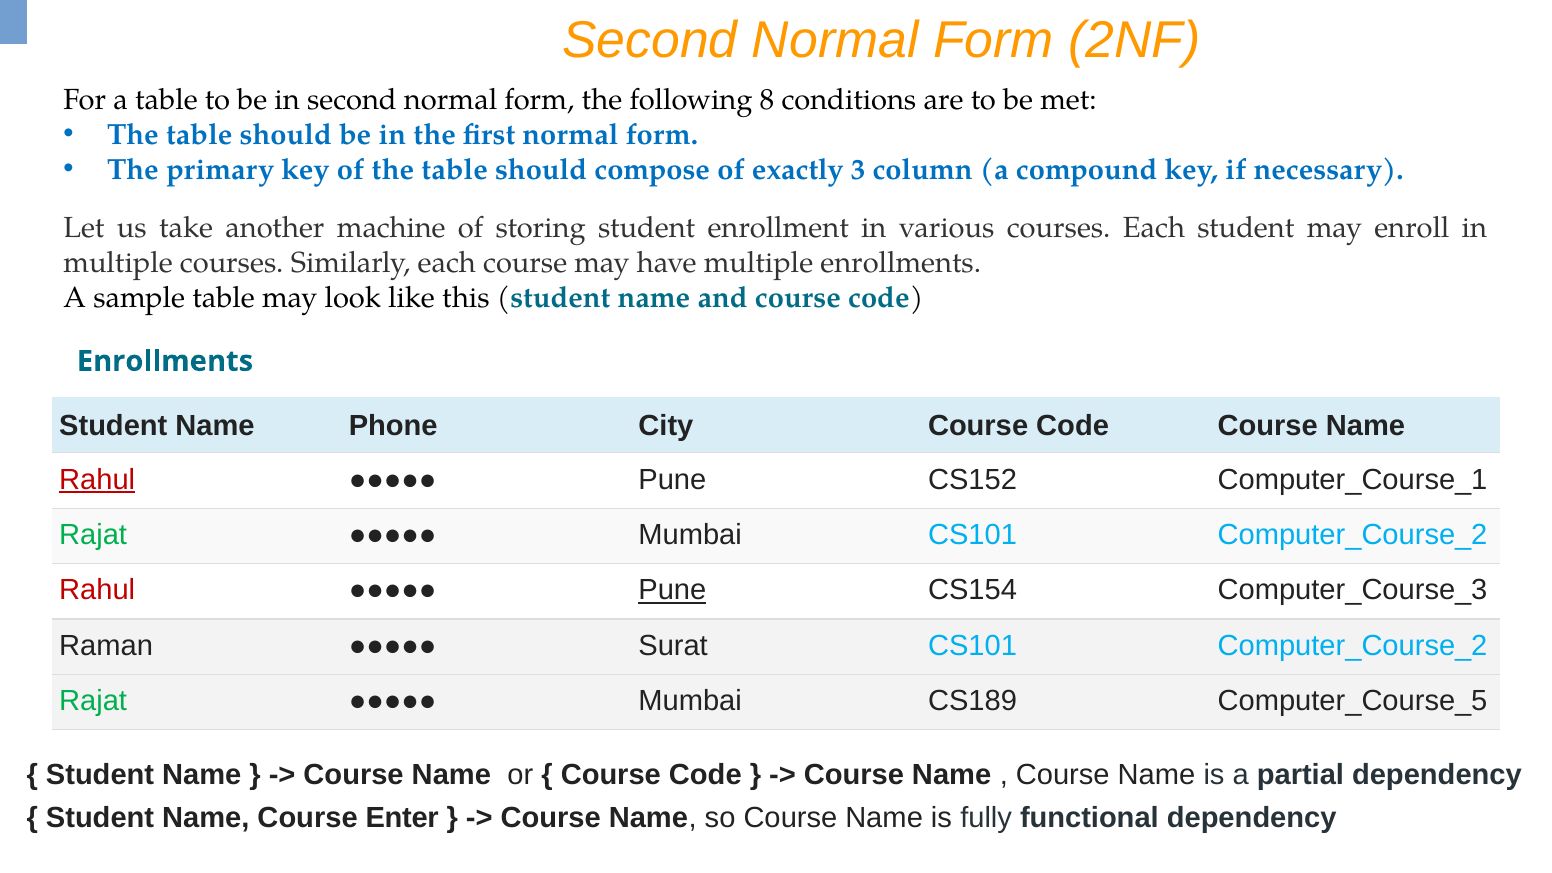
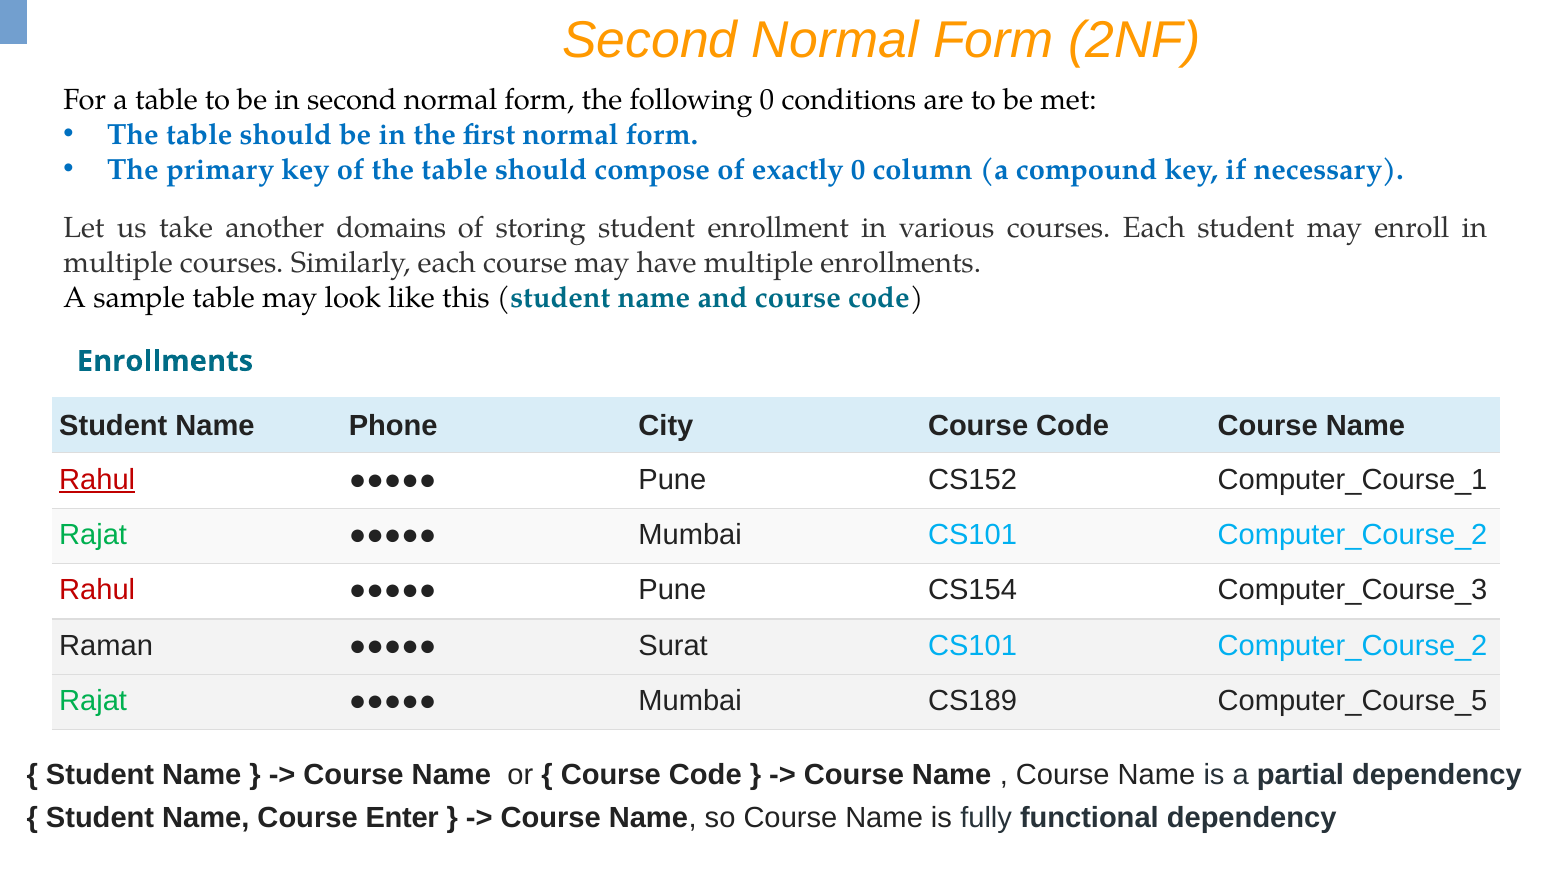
following 8: 8 -> 0
exactly 3: 3 -> 0
machine: machine -> domains
Pune at (672, 590) underline: present -> none
